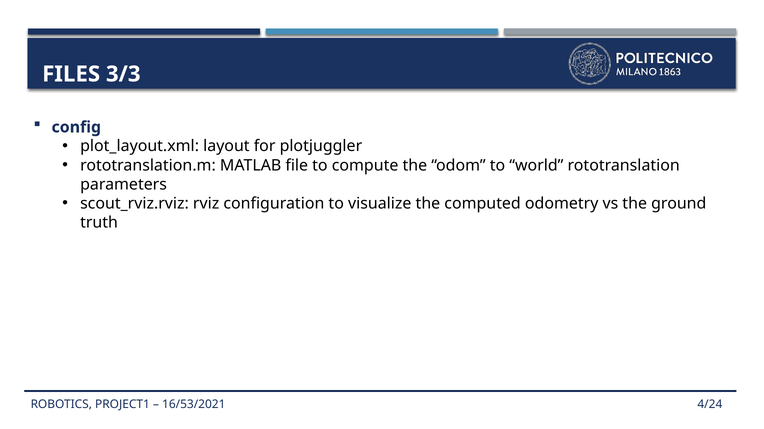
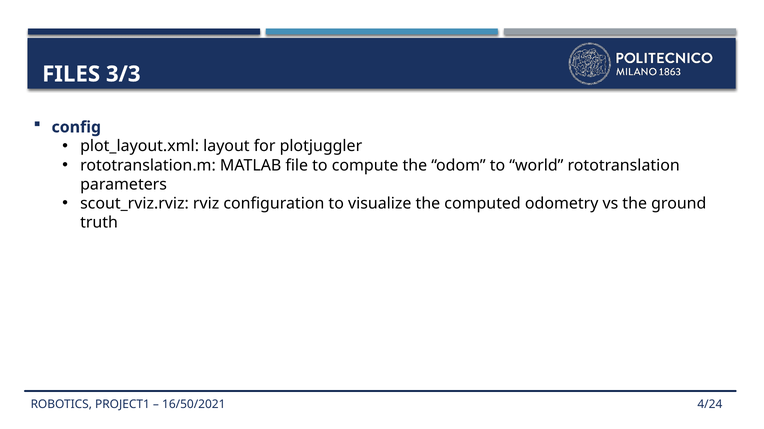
16/53/2021: 16/53/2021 -> 16/50/2021
